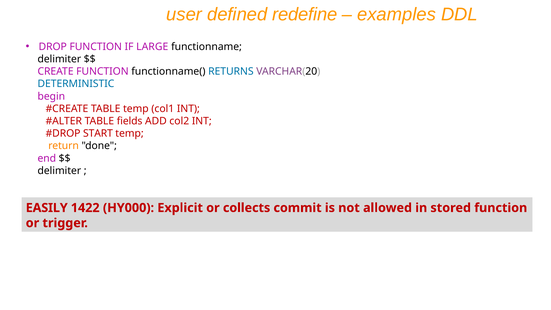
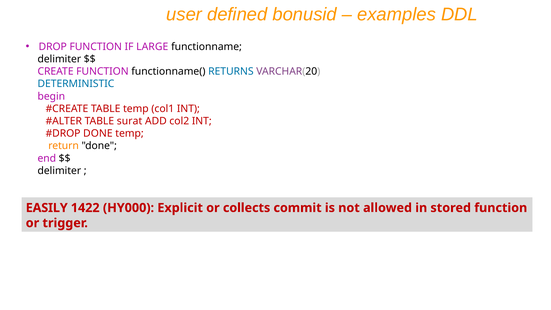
redefine: redefine -> bonusid
fields: fields -> surat
START at (98, 133): START -> DONE
